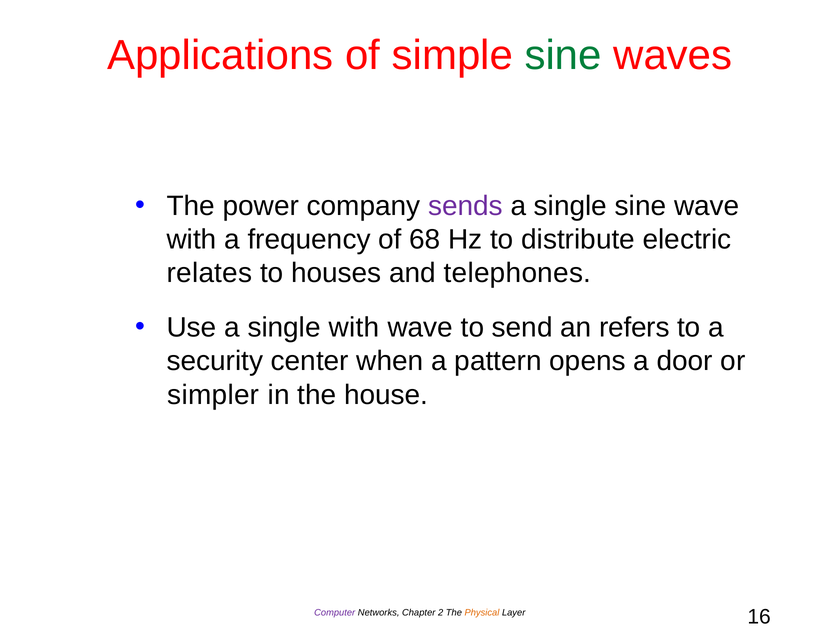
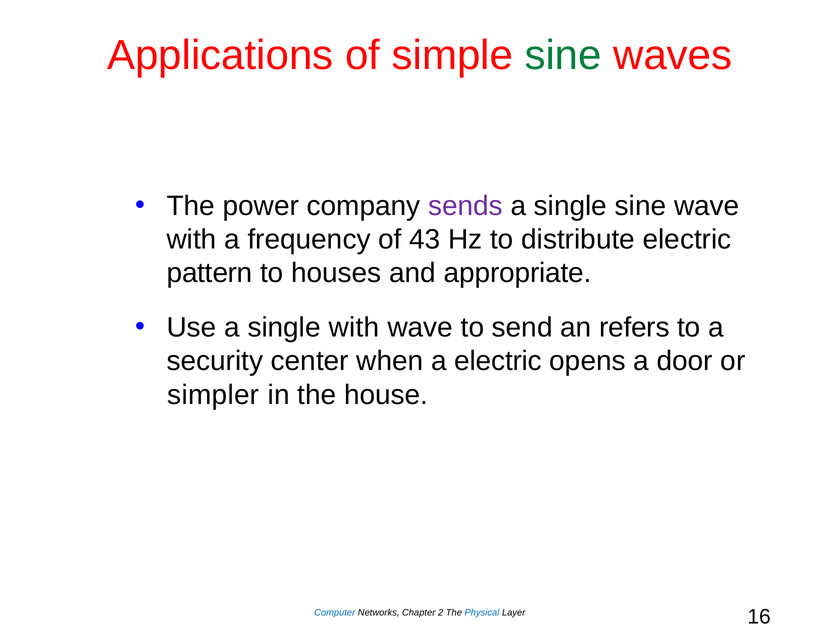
68: 68 -> 43
relates: relates -> pattern
telephones: telephones -> appropriate
a pattern: pattern -> electric
Computer colour: purple -> blue
Physical colour: orange -> blue
